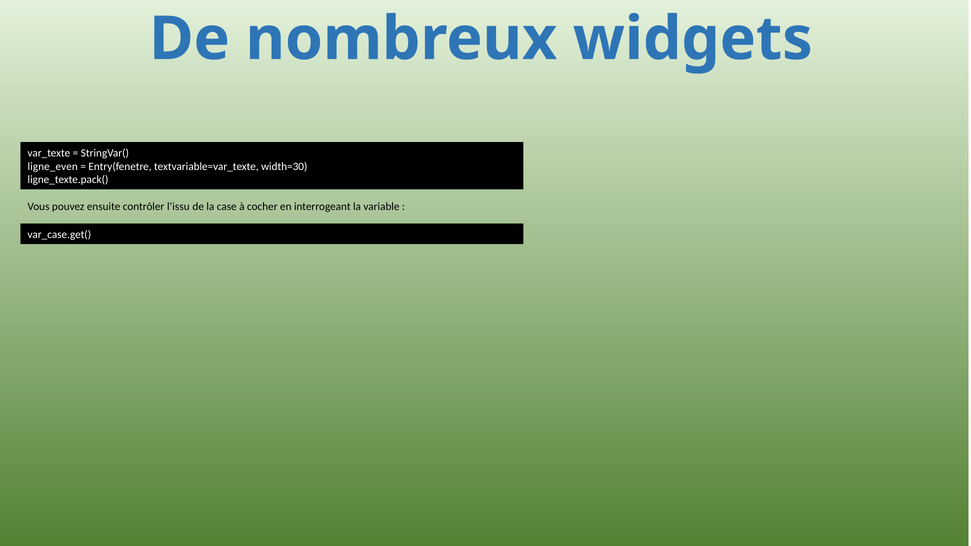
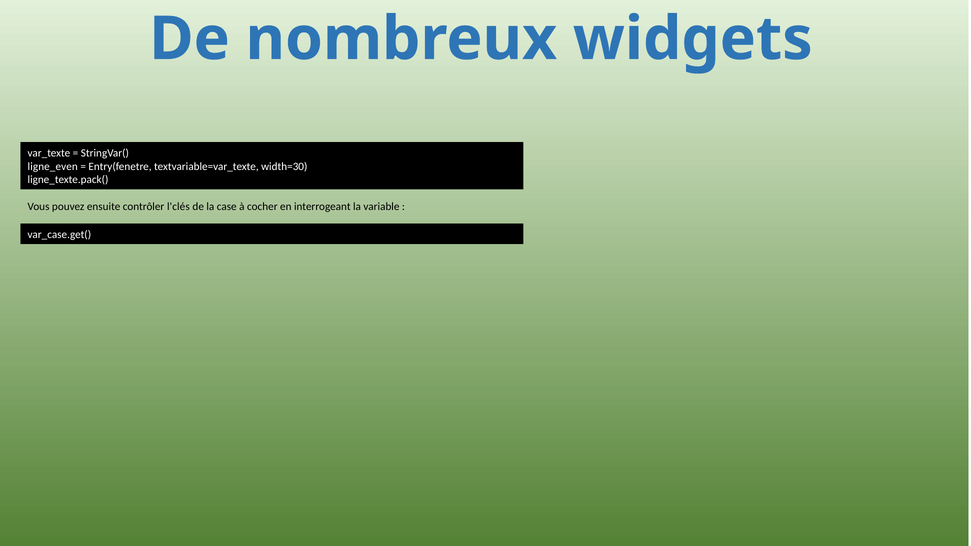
l'issu: l'issu -> l'clés
